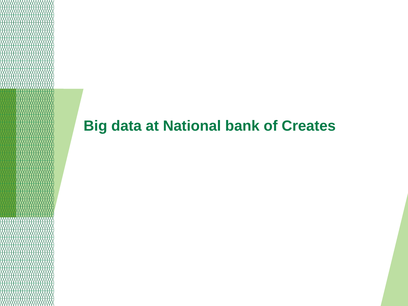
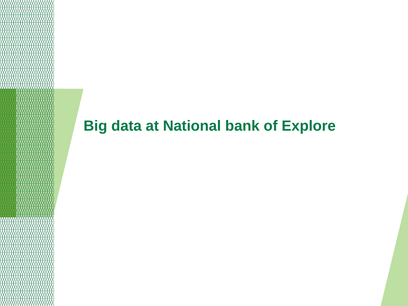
Creates: Creates -> Explore
